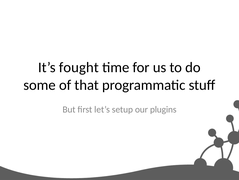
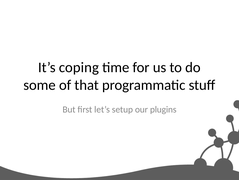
fought: fought -> coping
